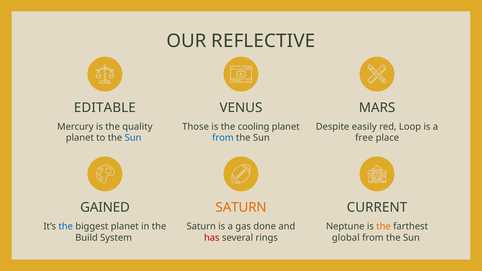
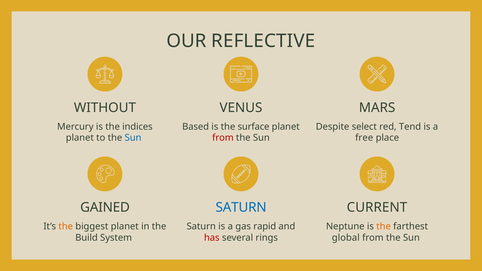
EDITABLE: EDITABLE -> WITHOUT
quality: quality -> indices
Those: Those -> Based
cooling: cooling -> surface
easily: easily -> select
Loop: Loop -> Tend
from at (223, 138) colour: blue -> red
SATURN at (241, 208) colour: orange -> blue
the at (66, 227) colour: blue -> orange
done: done -> rapid
